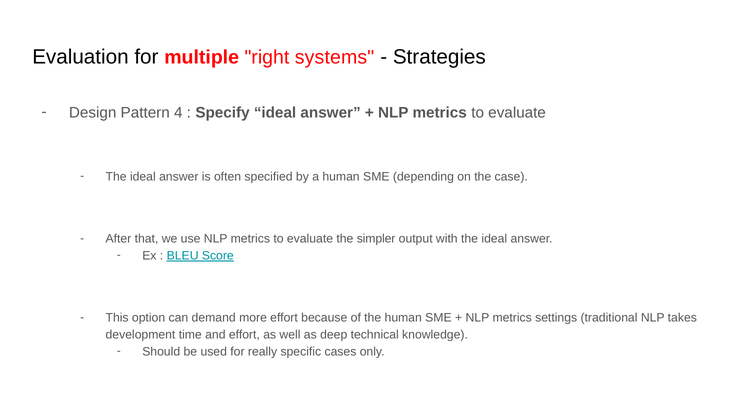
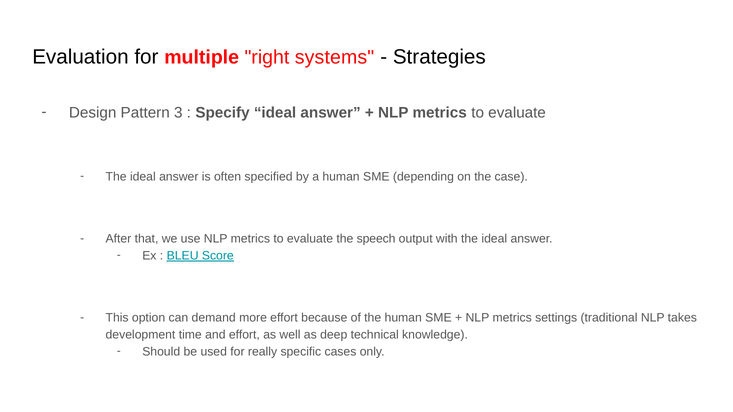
4: 4 -> 3
simpler: simpler -> speech
